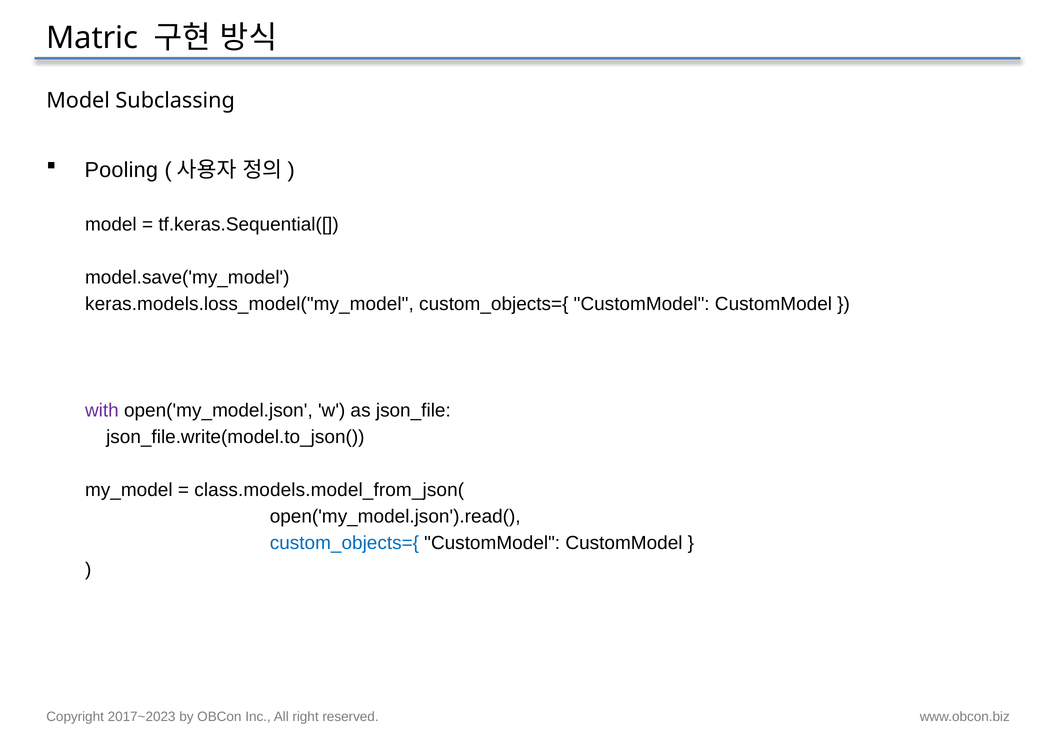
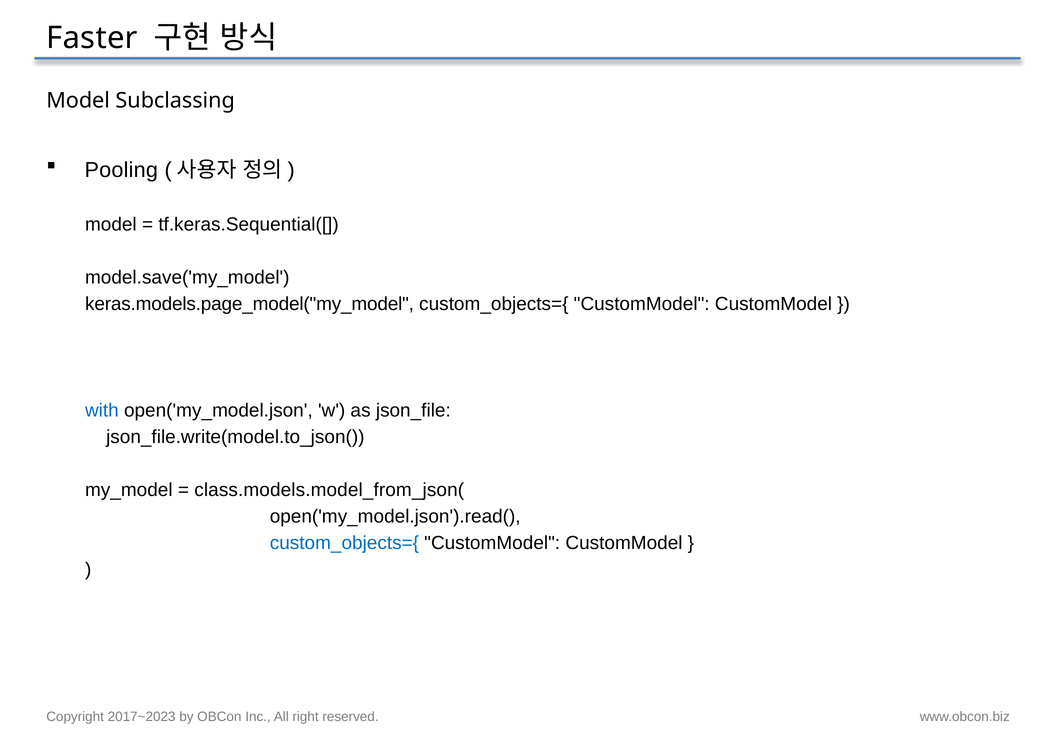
Matric: Matric -> Faster
keras.models.loss_model("my_model: keras.models.loss_model("my_model -> keras.models.page_model("my_model
with colour: purple -> blue
